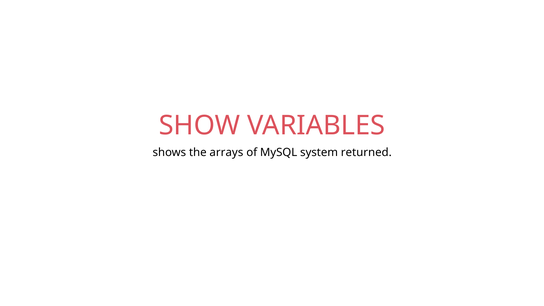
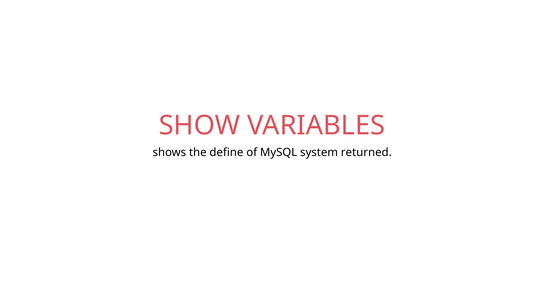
arrays: arrays -> define
